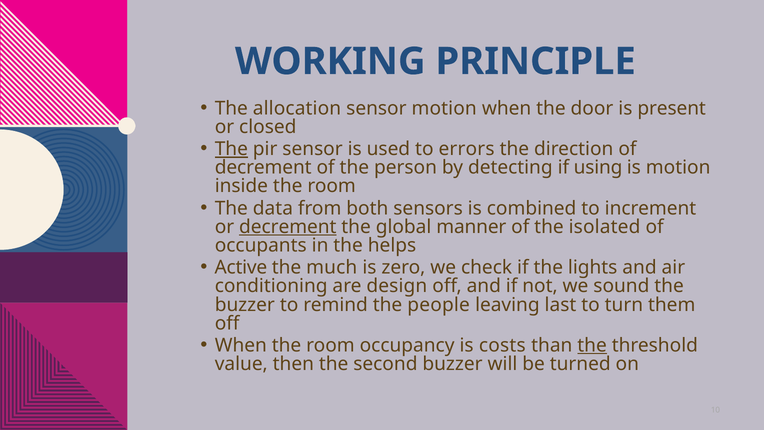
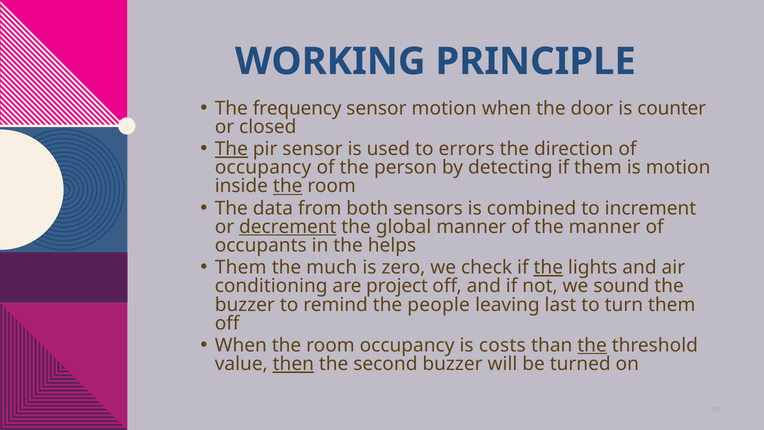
allocation: allocation -> frequency
present: present -> counter
decrement at (263, 167): decrement -> occupancy
if using: using -> them
the at (288, 186) underline: none -> present
the isolated: isolated -> manner
Active at (241, 267): Active -> Them
the at (548, 267) underline: none -> present
design: design -> project
then underline: none -> present
